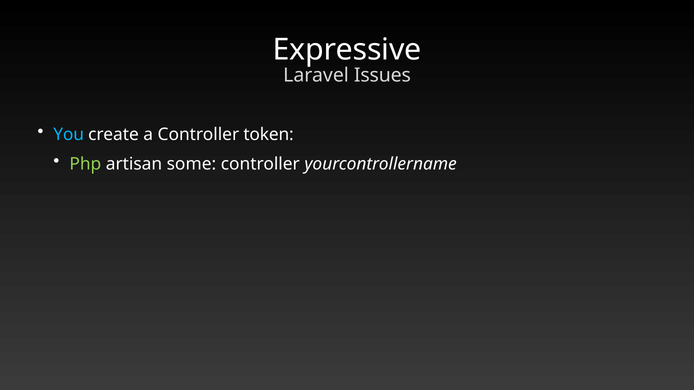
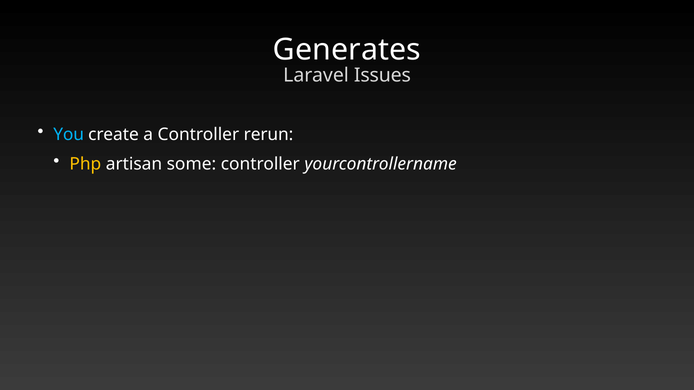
Expressive: Expressive -> Generates
token: token -> rerun
Php colour: light green -> yellow
